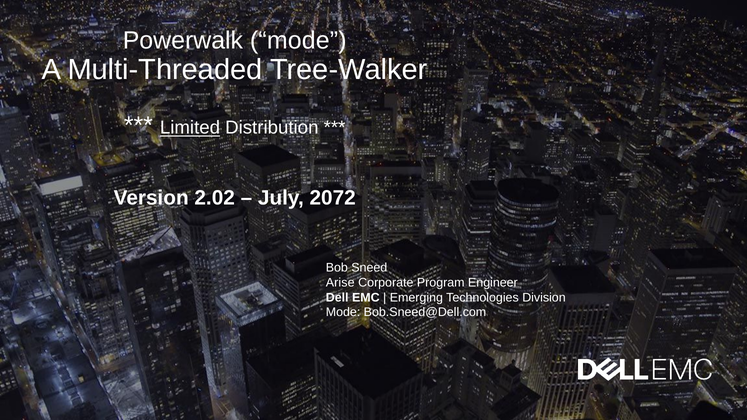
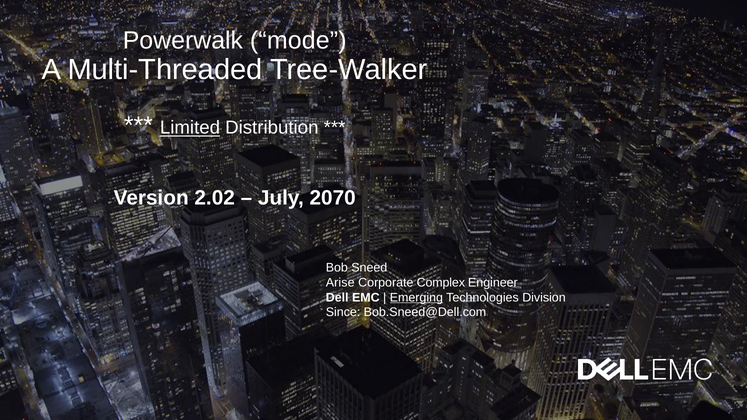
2072: 2072 -> 2070
Program: Program -> Complex
Emerging underline: none -> present
Mode at (343, 313): Mode -> Since
